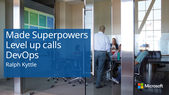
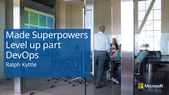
calls: calls -> part
